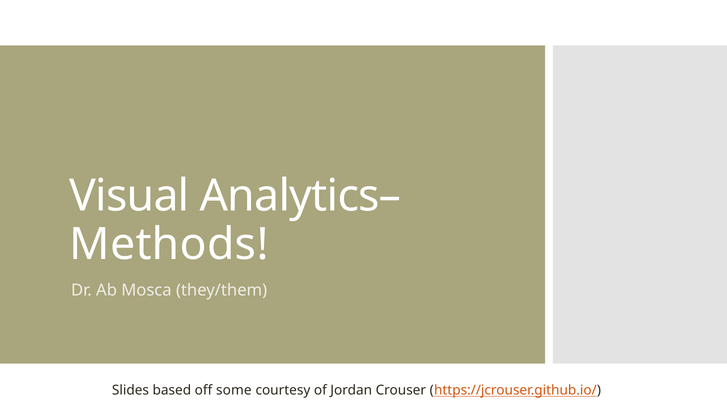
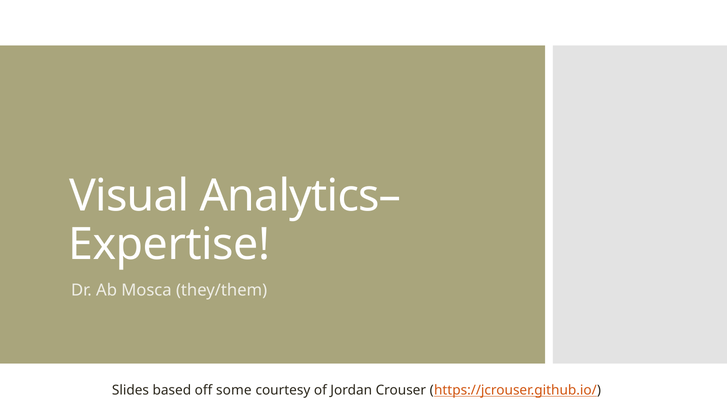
Methods: Methods -> Expertise
